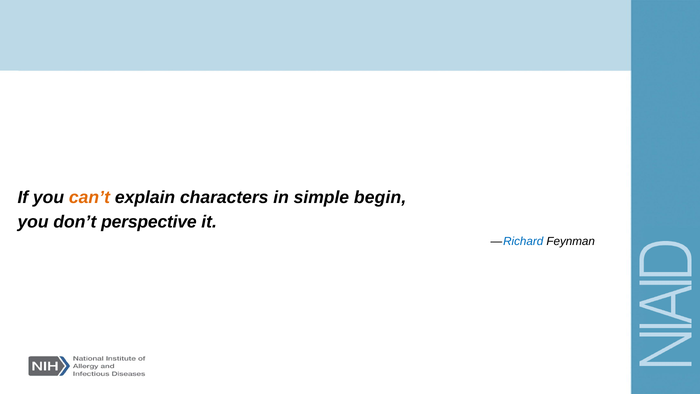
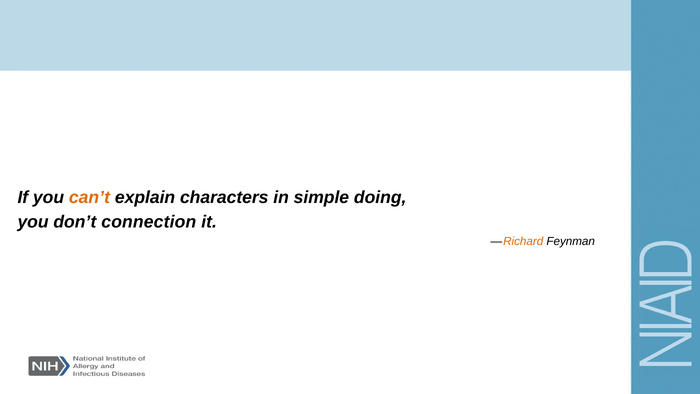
begin: begin -> doing
perspective: perspective -> connection
Richard colour: blue -> orange
